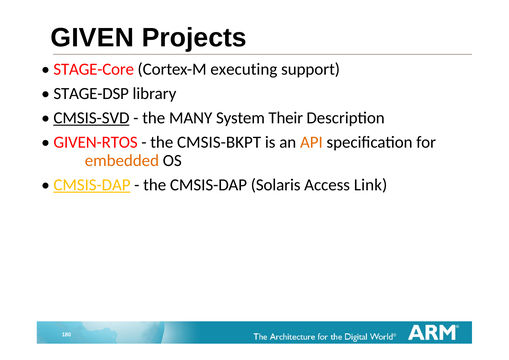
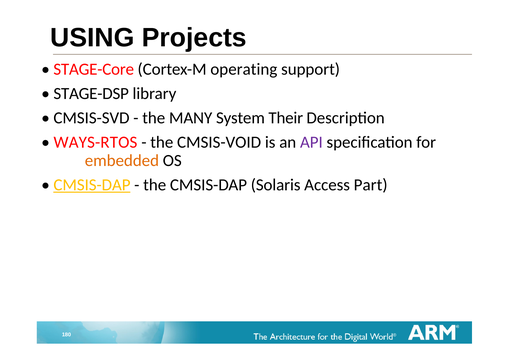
GIVEN: GIVEN -> USING
executing: executing -> operating
CMSIS-SVD underline: present -> none
GIVEN-RTOS: GIVEN-RTOS -> WAYS-RTOS
CMSIS-BKPT: CMSIS-BKPT -> CMSIS-VOID
API colour: orange -> purple
Link: Link -> Part
